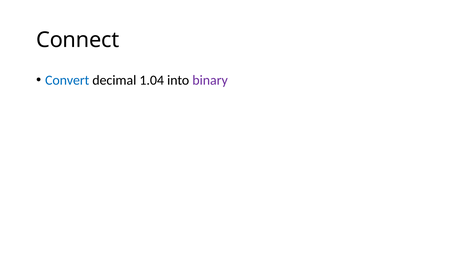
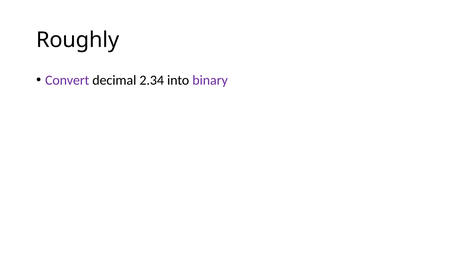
Connect: Connect -> Roughly
Convert colour: blue -> purple
1.04: 1.04 -> 2.34
